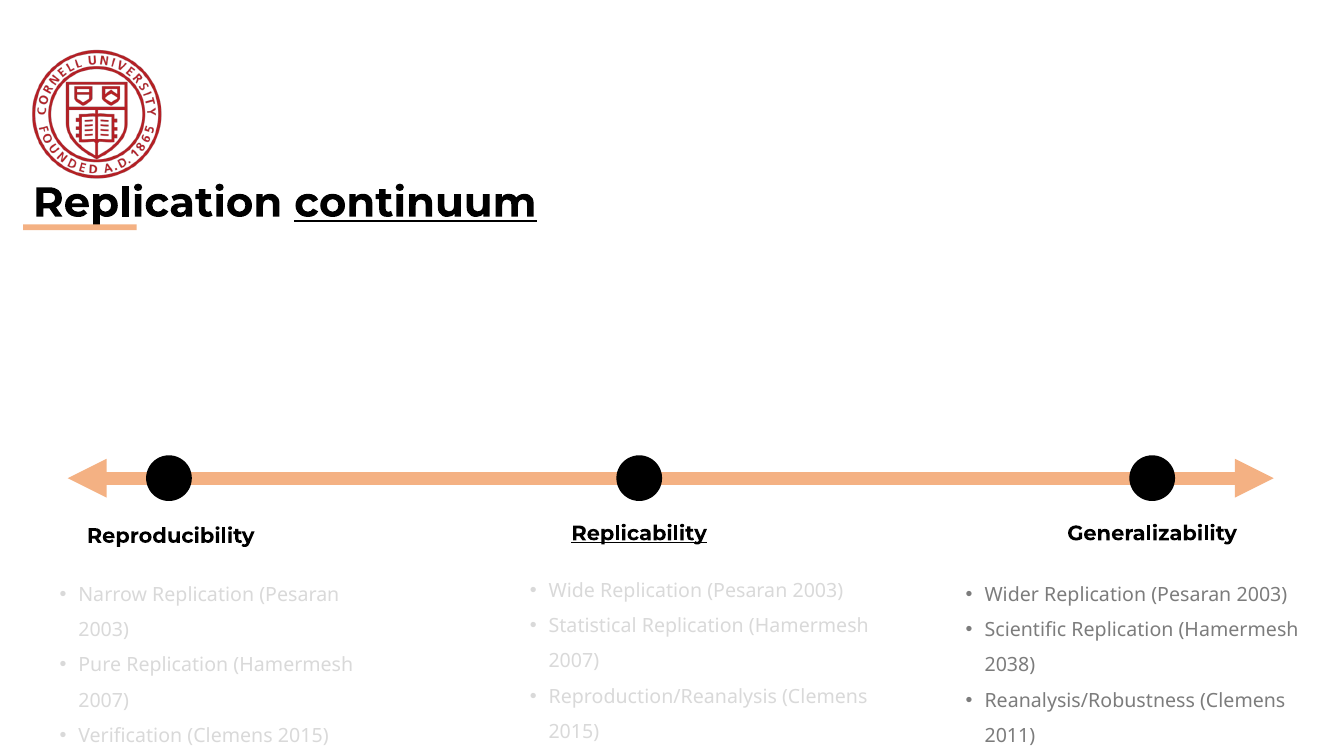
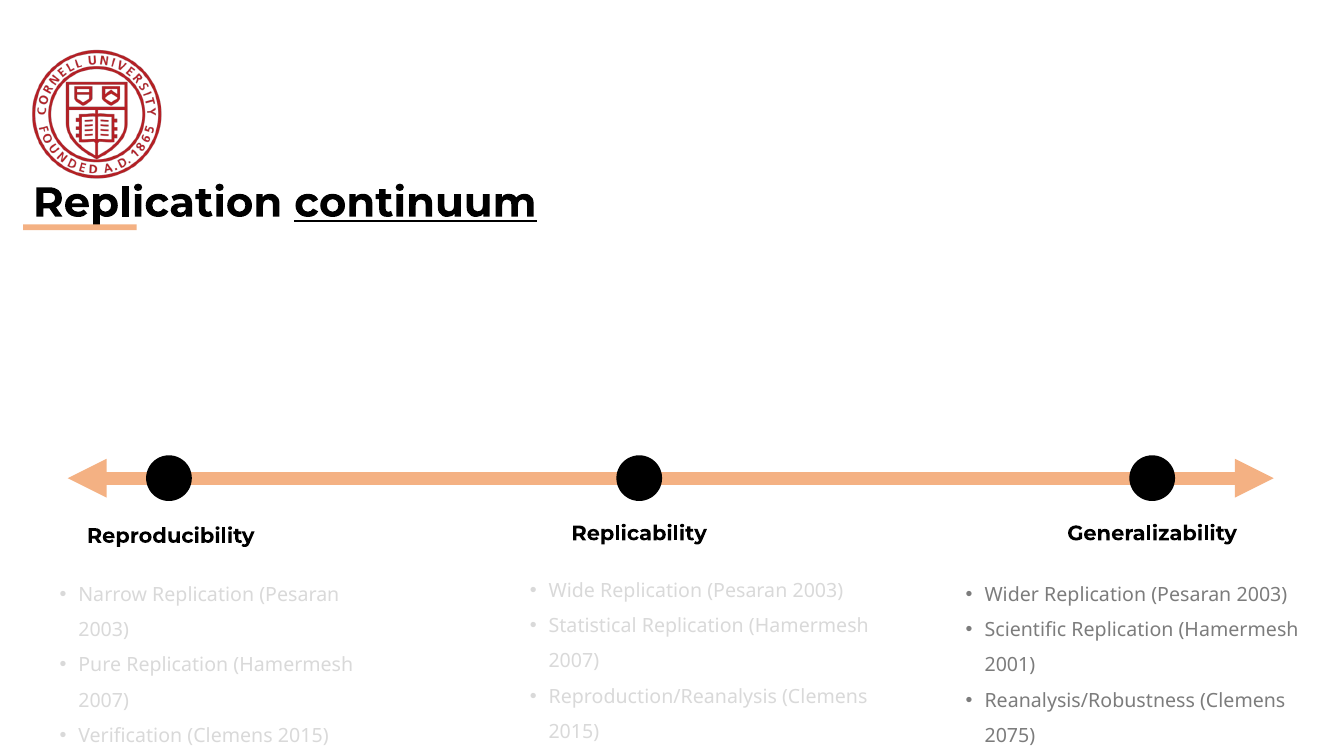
Replicability underline: present -> none
2038: 2038 -> 2001
2011: 2011 -> 2075
